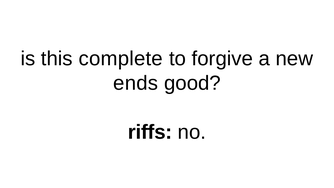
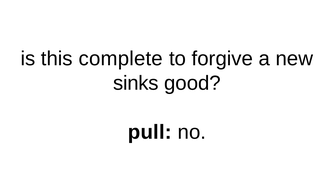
ends: ends -> sinks
riffs: riffs -> pull
